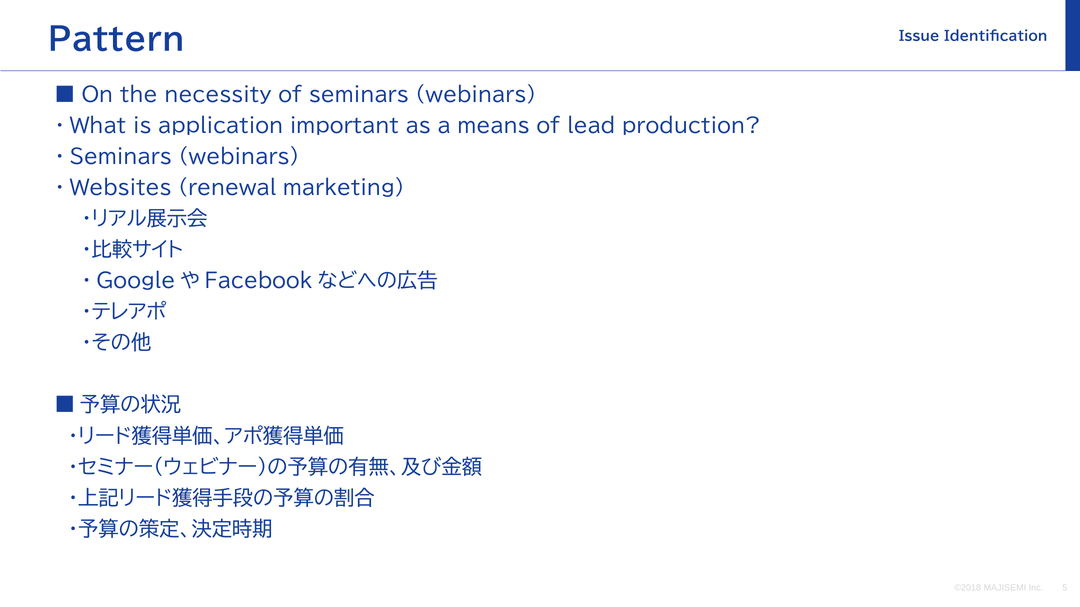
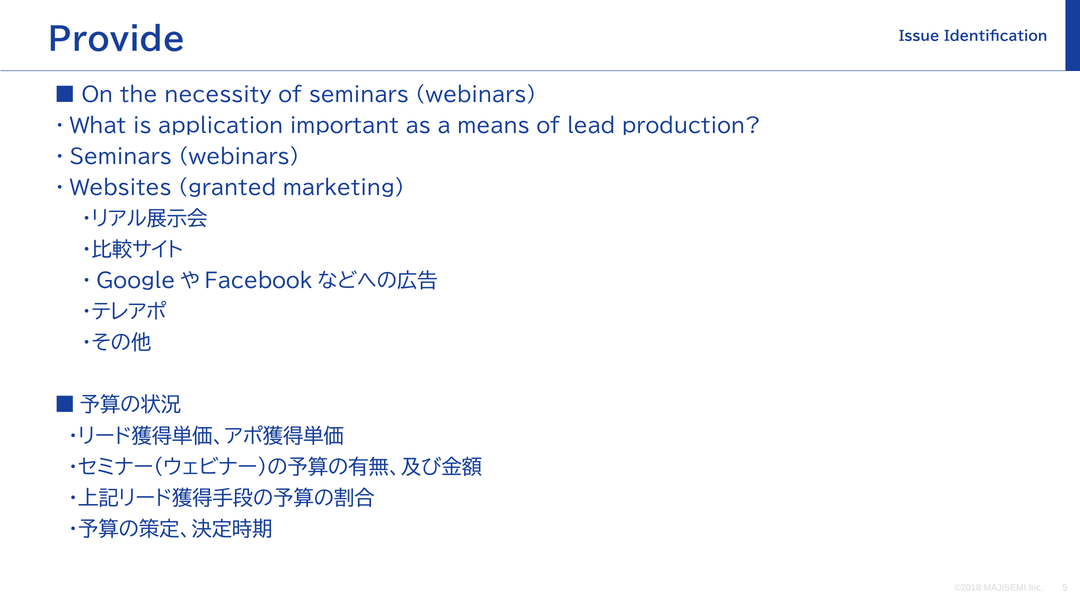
Pattern: Pattern -> Provide
renewal: renewal -> granted
